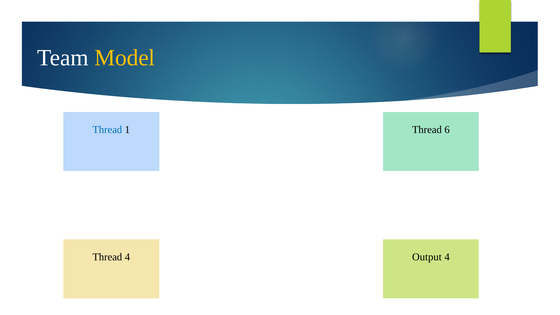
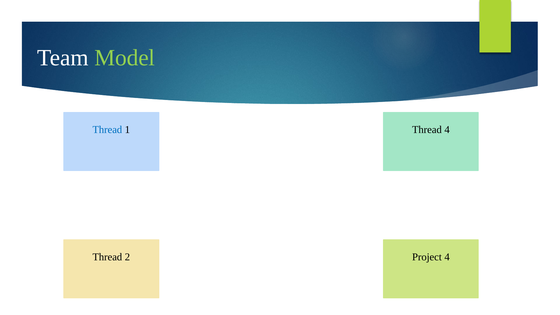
Model colour: yellow -> light green
Thread 6: 6 -> 4
Thread 4: 4 -> 2
Output: Output -> Project
